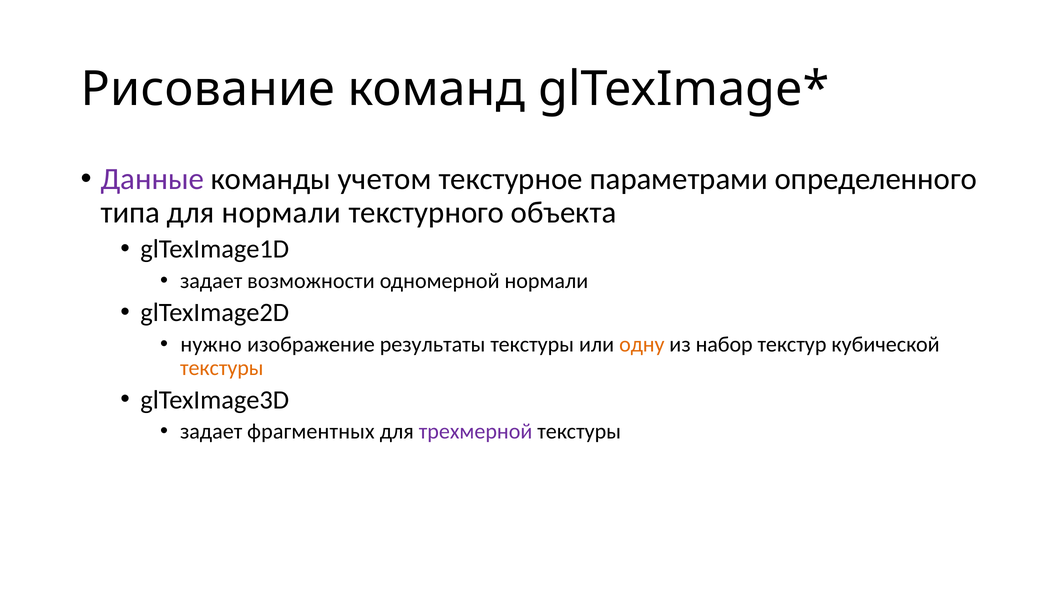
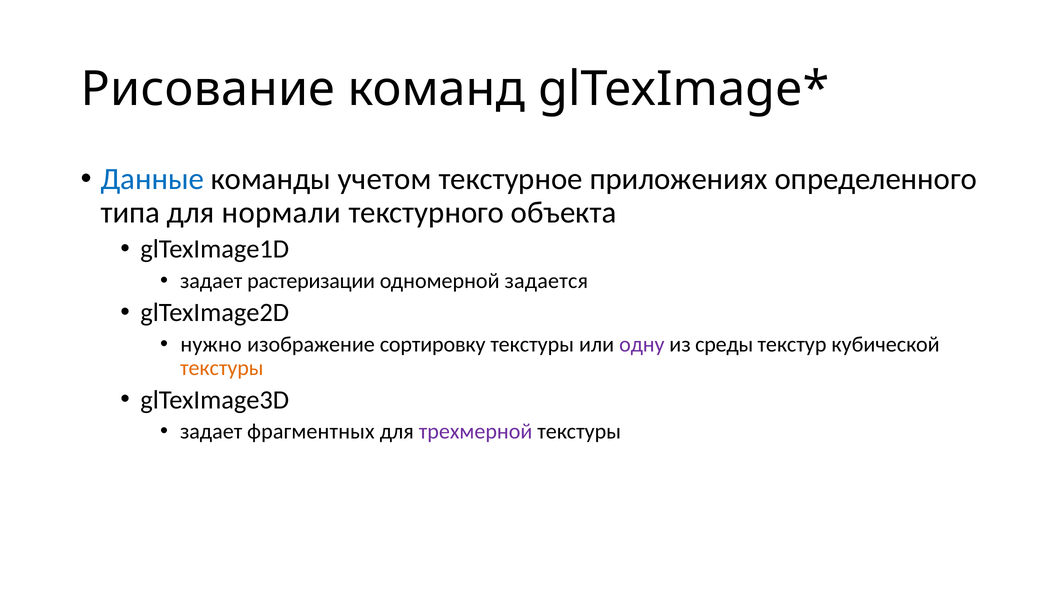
Данные colour: purple -> blue
параметрами: параметрами -> приложениях
возможности: возможности -> растеризации
одномерной нормали: нормали -> задается
результаты: результаты -> сортировку
одну colour: orange -> purple
набор: набор -> среды
